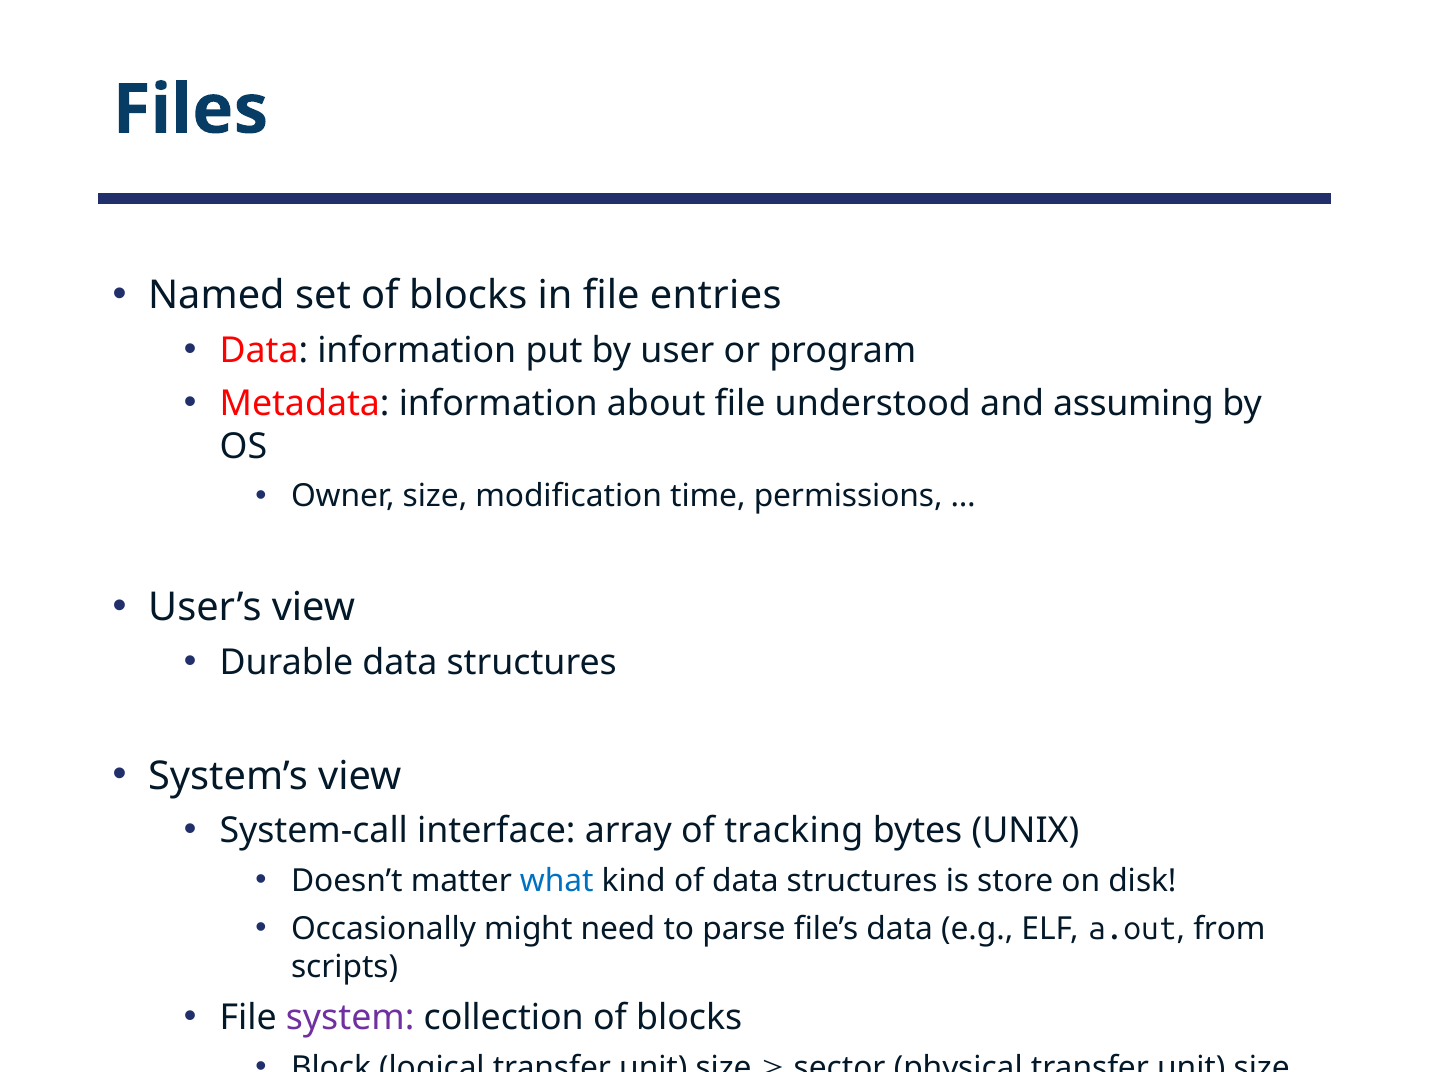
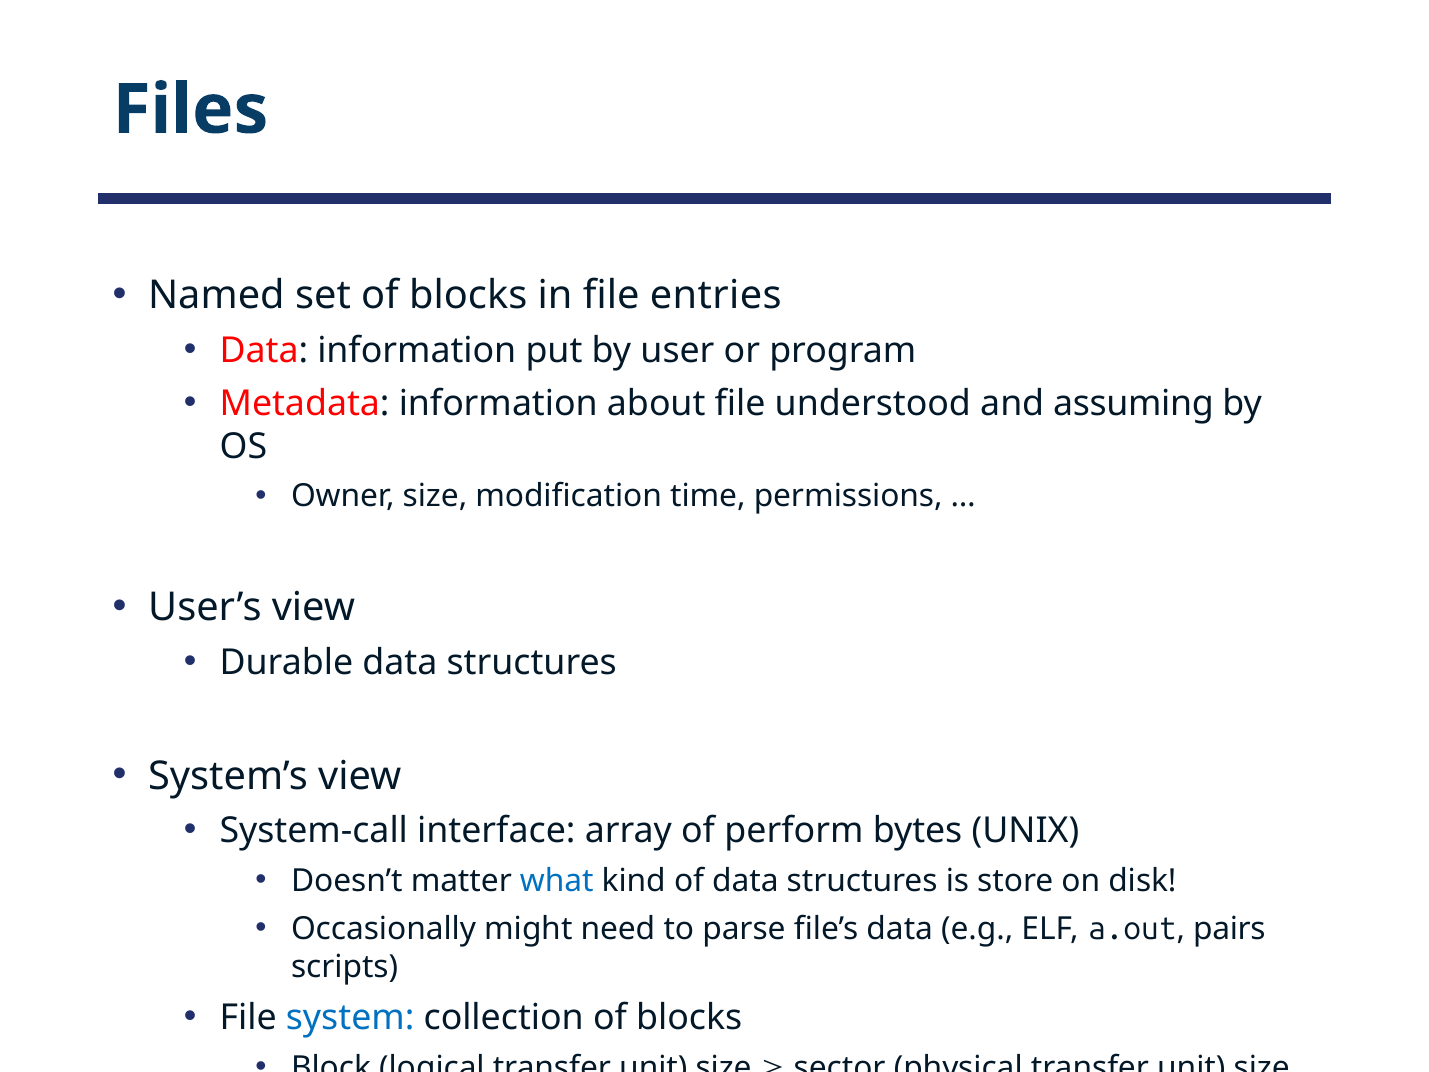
tracking: tracking -> perform
from: from -> pairs
system colour: purple -> blue
